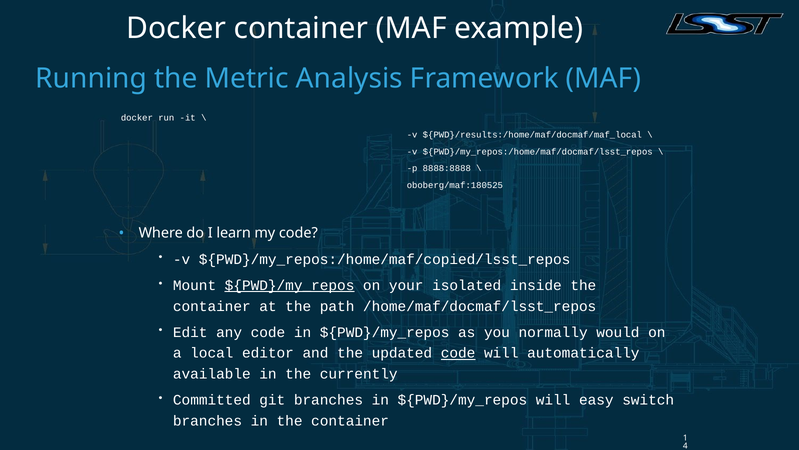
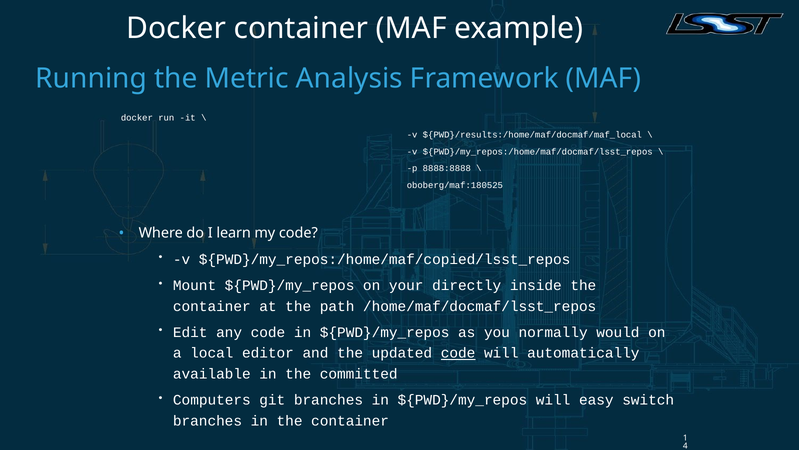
${PWD}/my_repos at (290, 285) underline: present -> none
isolated: isolated -> directly
currently: currently -> committed
Committed: Committed -> Computers
